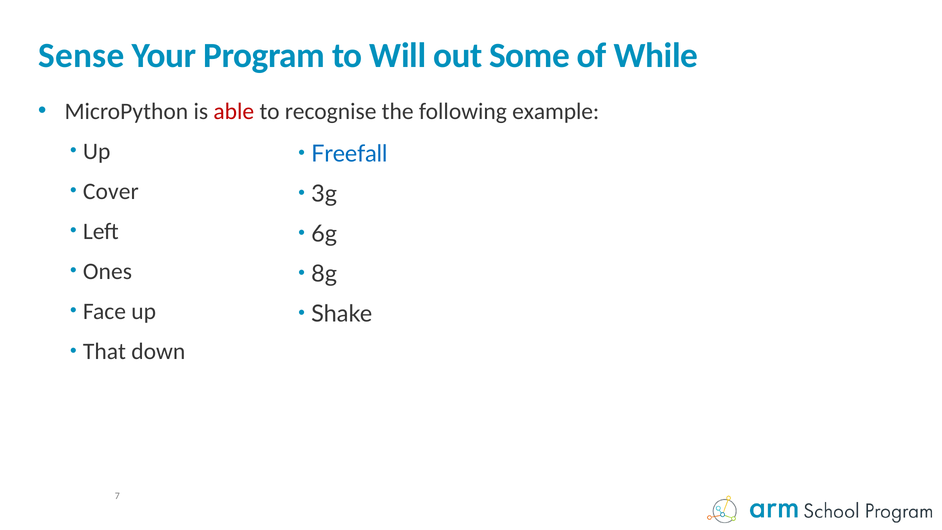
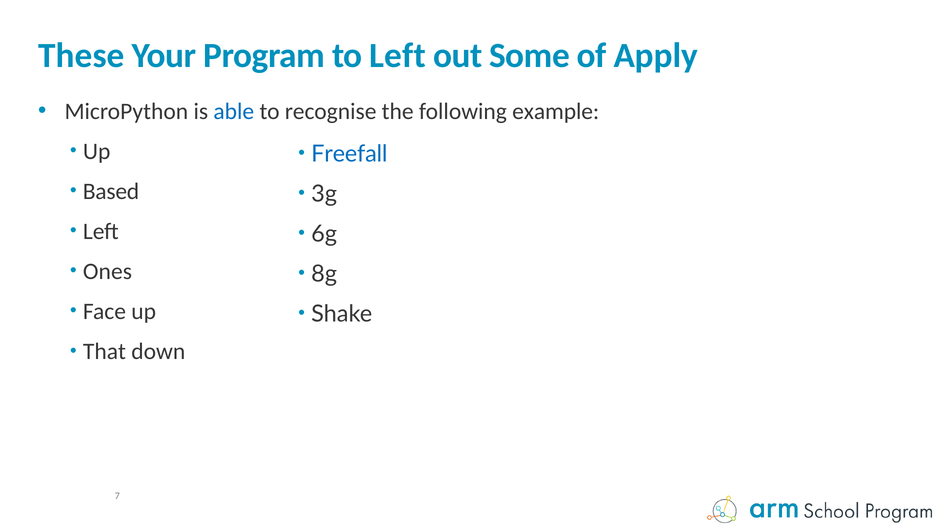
Sense: Sense -> These
to Will: Will -> Left
While: While -> Apply
able colour: red -> blue
Cover: Cover -> Based
